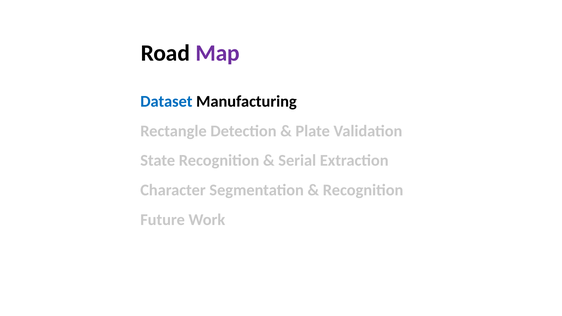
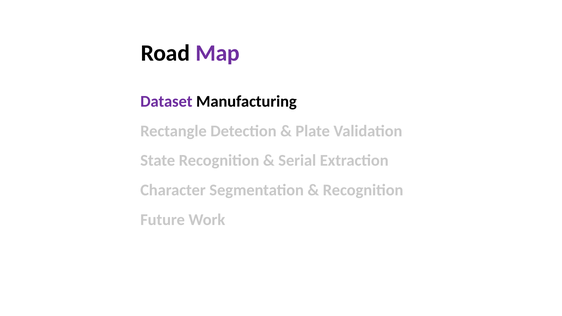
Dataset colour: blue -> purple
